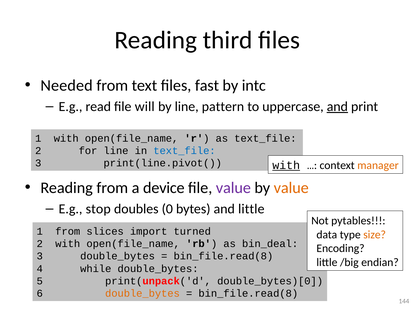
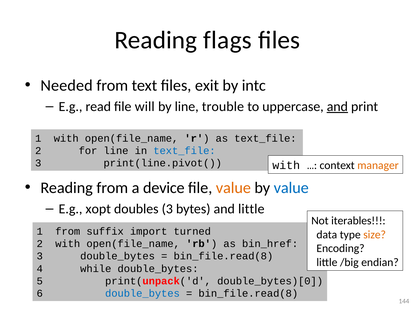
third: third -> flags
fast: fast -> exit
pattern: pattern -> trouble
with at (286, 165) underline: present -> none
value at (233, 188) colour: purple -> orange
value at (291, 188) colour: orange -> blue
stop: stop -> xopt
doubles 0: 0 -> 3
pytables: pytables -> iterables
slices: slices -> suffix
bin_deal: bin_deal -> bin_href
double_bytes at (142, 294) colour: orange -> blue
